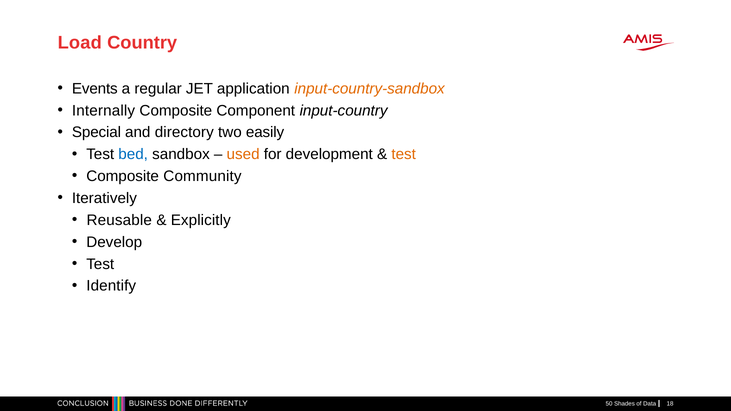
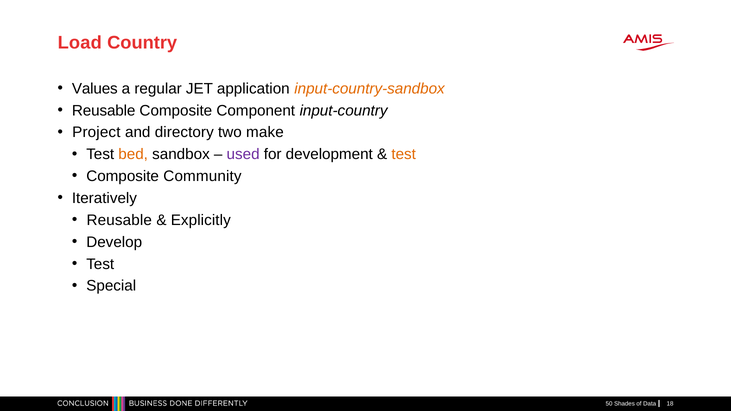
Events: Events -> Values
Internally at (104, 111): Internally -> Reusable
Special: Special -> Project
easily: easily -> make
bed colour: blue -> orange
used colour: orange -> purple
Identify: Identify -> Special
